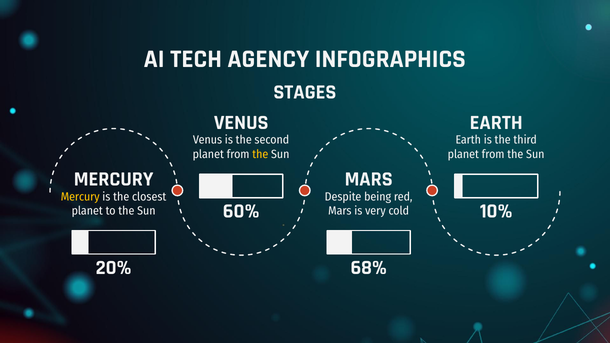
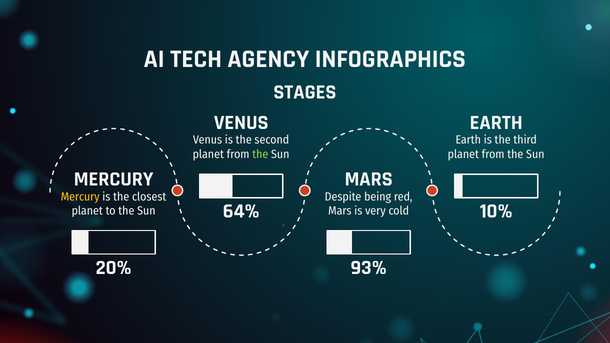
the at (260, 154) colour: yellow -> light green
60%: 60% -> 64%
68%: 68% -> 93%
